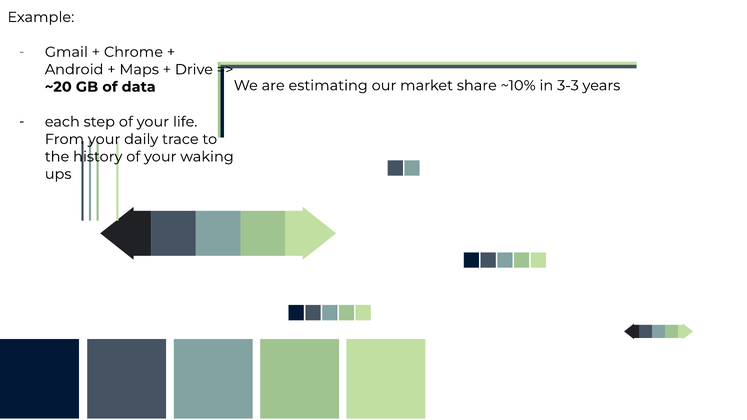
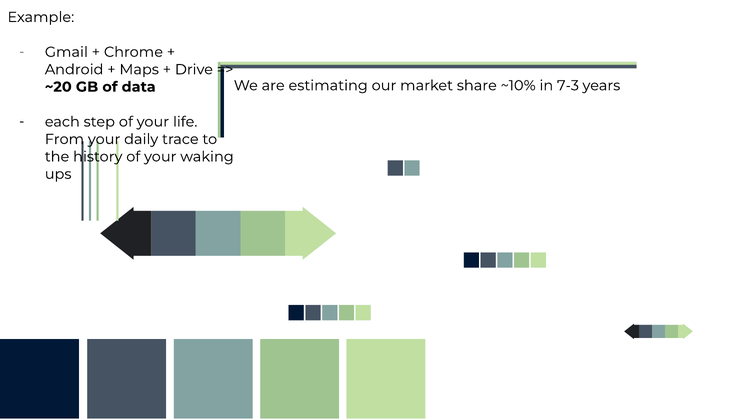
3-3: 3-3 -> 7-3
